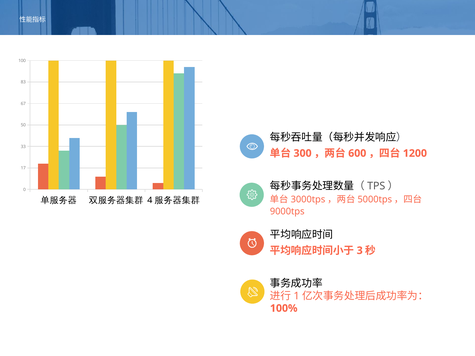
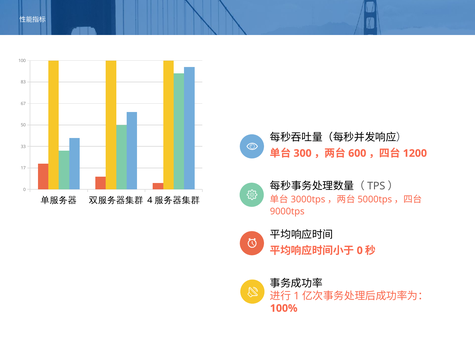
3 at (360, 251): 3 -> 0
